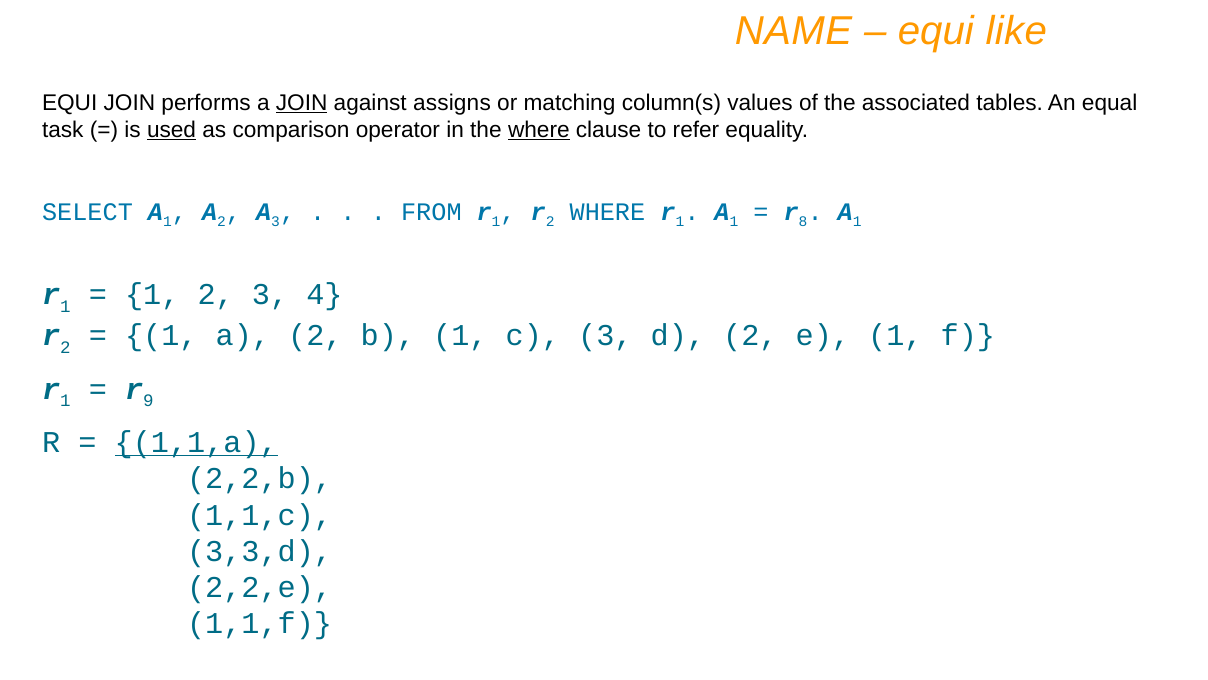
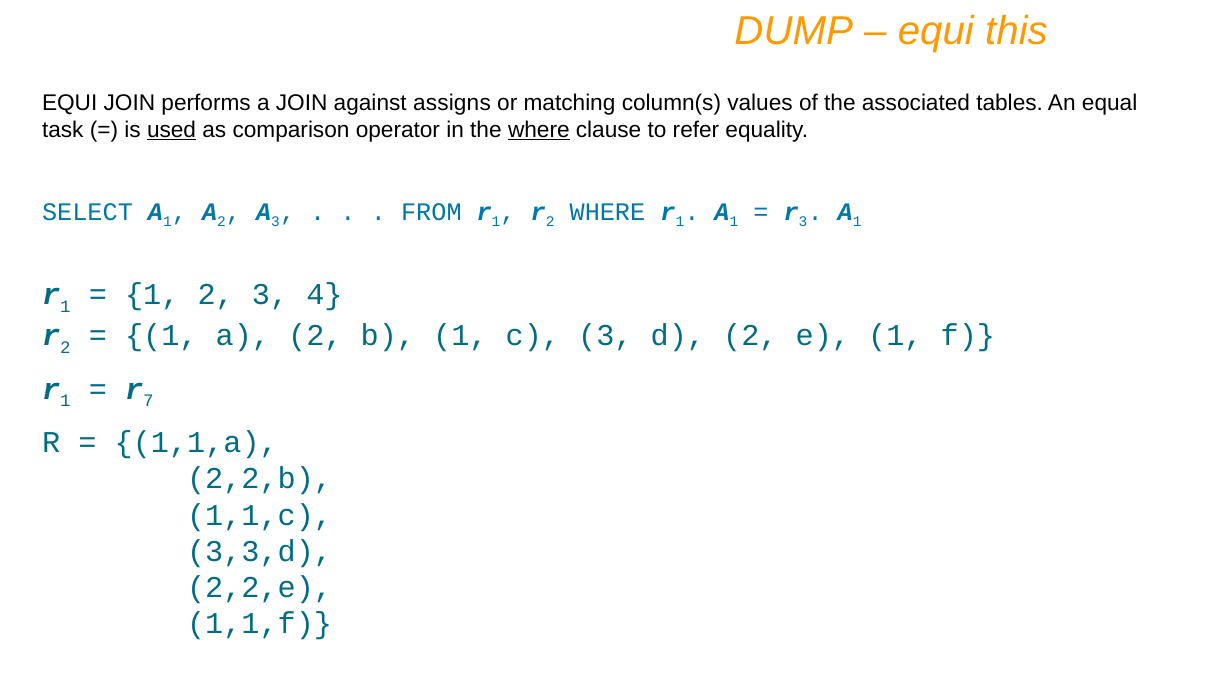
NAME: NAME -> DUMP
like: like -> this
JOIN at (302, 103) underline: present -> none
r 8: 8 -> 3
9: 9 -> 7
1,1,a underline: present -> none
